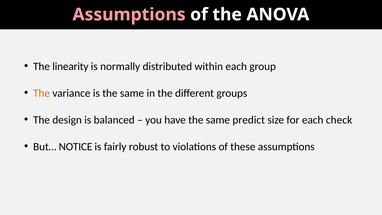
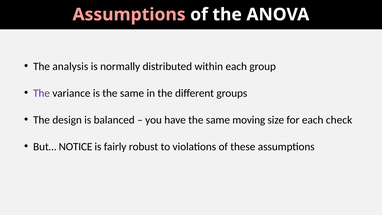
linearity: linearity -> analysis
The at (42, 93) colour: orange -> purple
predict: predict -> moving
